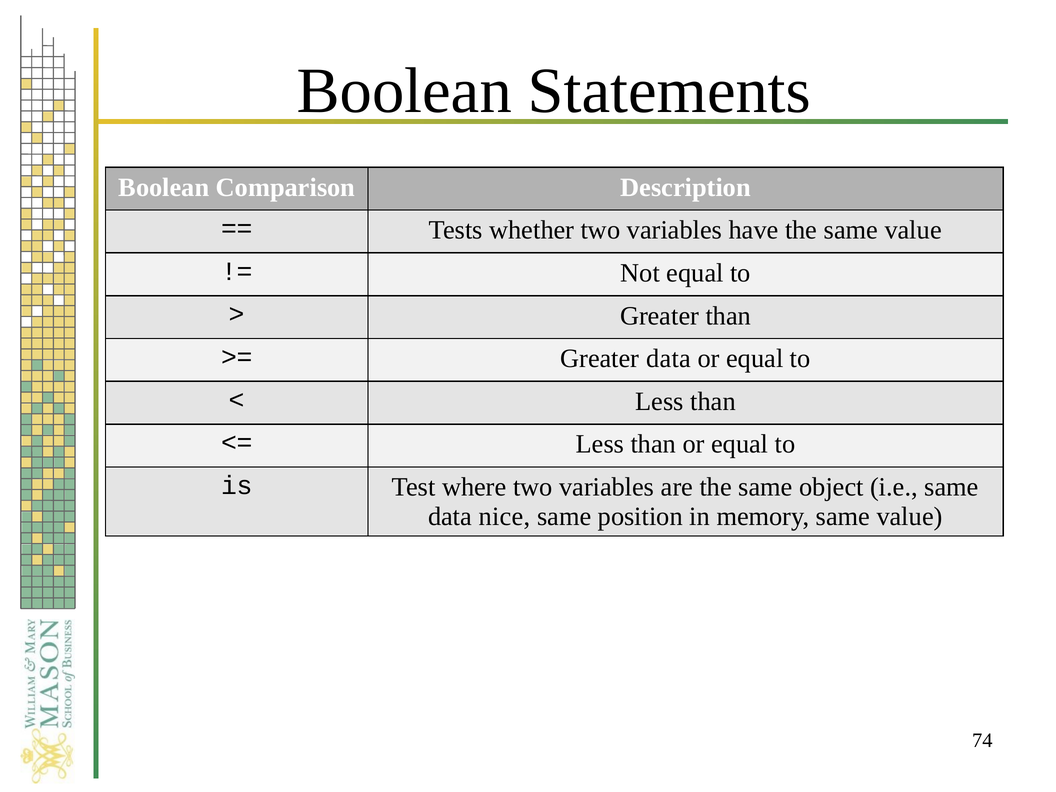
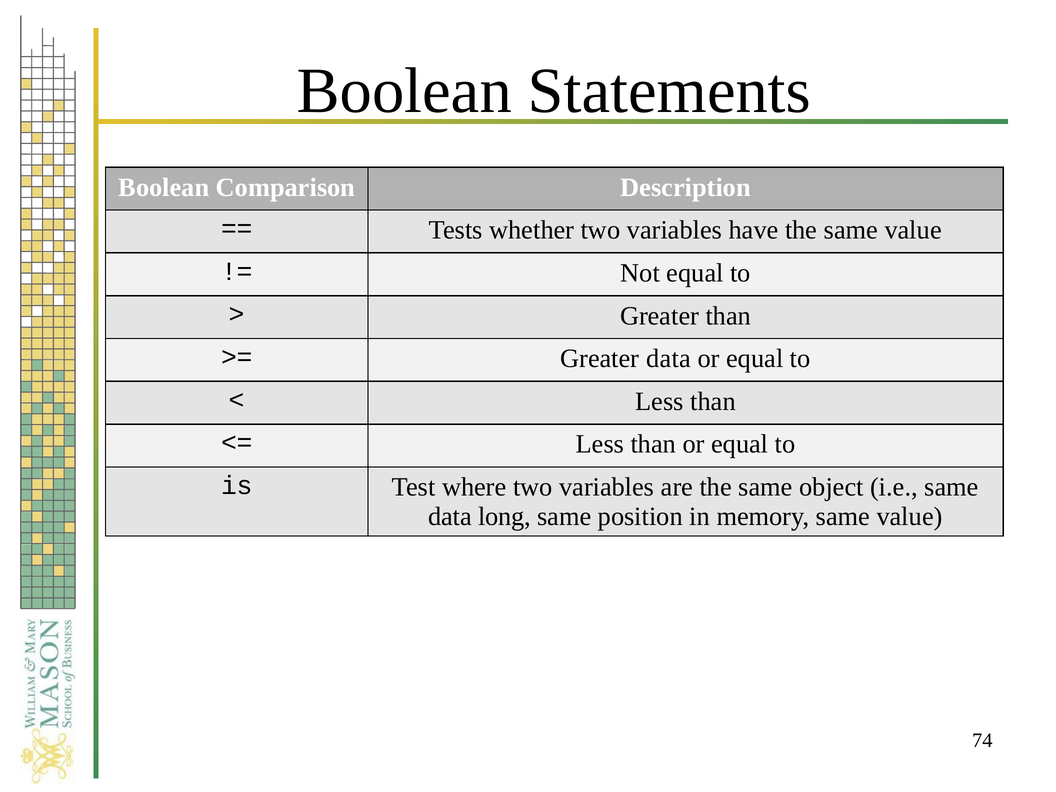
nice: nice -> long
